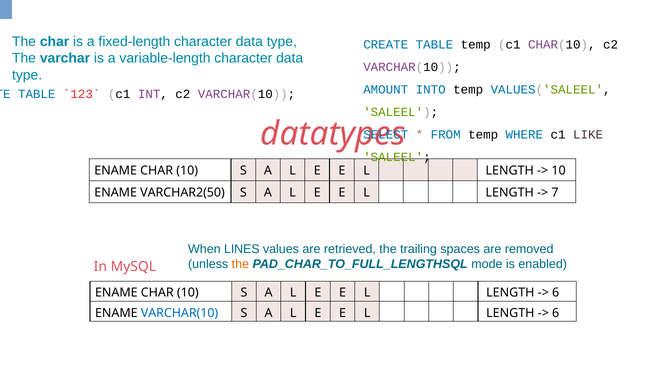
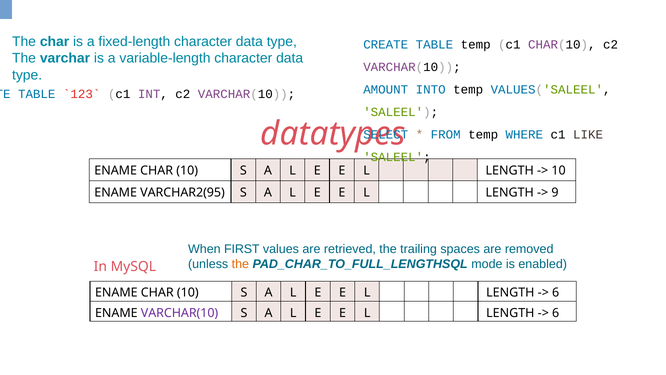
VARCHAR2(50: VARCHAR2(50 -> VARCHAR2(95
7: 7 -> 9
LINES: LINES -> FIRST
VARCHAR(10 at (180, 313) colour: blue -> purple
